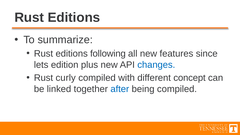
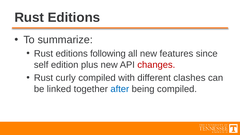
lets: lets -> self
changes colour: blue -> red
concept: concept -> clashes
